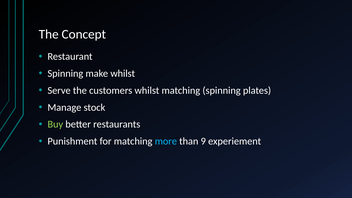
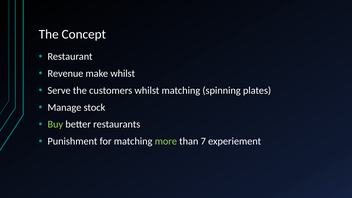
Spinning at (65, 73): Spinning -> Revenue
more colour: light blue -> light green
9: 9 -> 7
